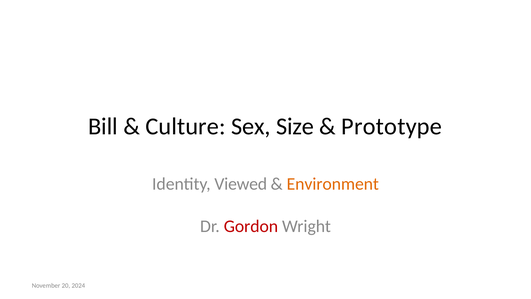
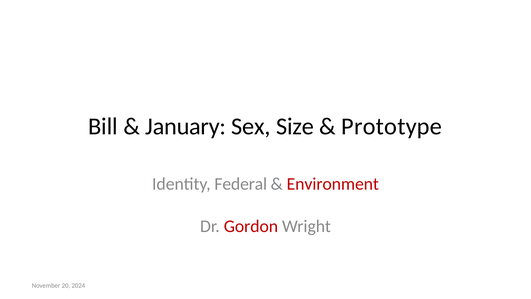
Culture: Culture -> January
Viewed: Viewed -> Federal
Environment colour: orange -> red
